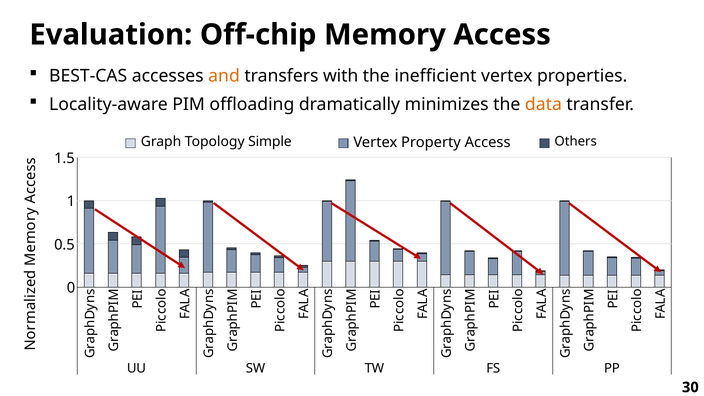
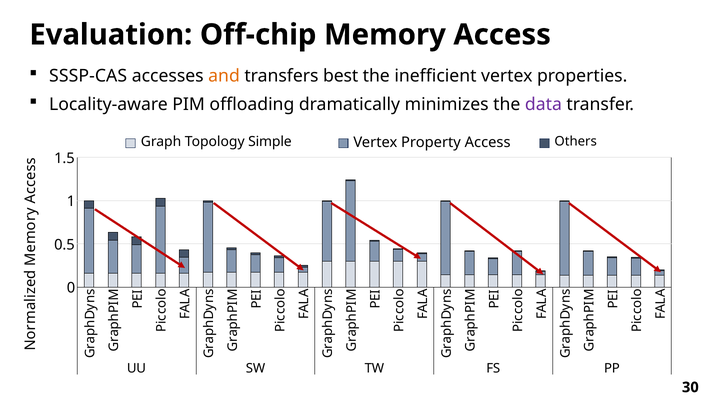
BEST-CAS: BEST-CAS -> SSSP-CAS
with: with -> best
data colour: orange -> purple
